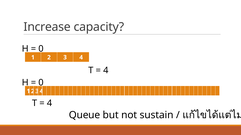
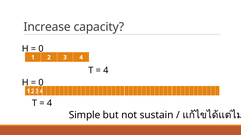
Queue: Queue -> Simple
